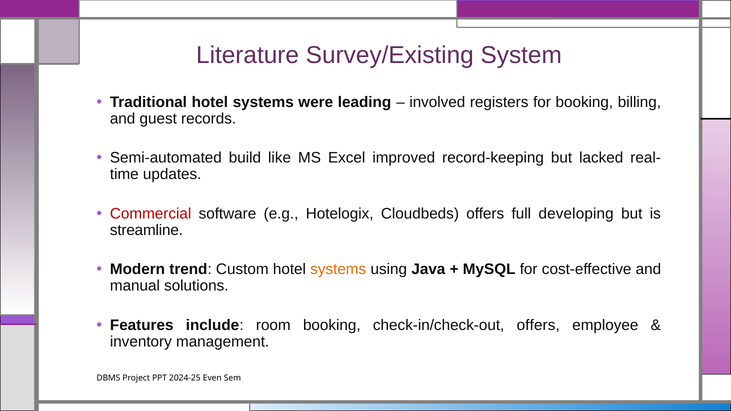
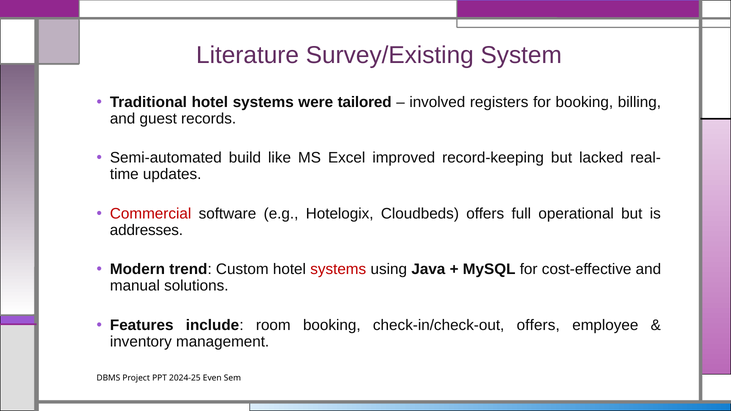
leading: leading -> tailored
developing: developing -> operational
streamline: streamline -> addresses
systems at (338, 270) colour: orange -> red
